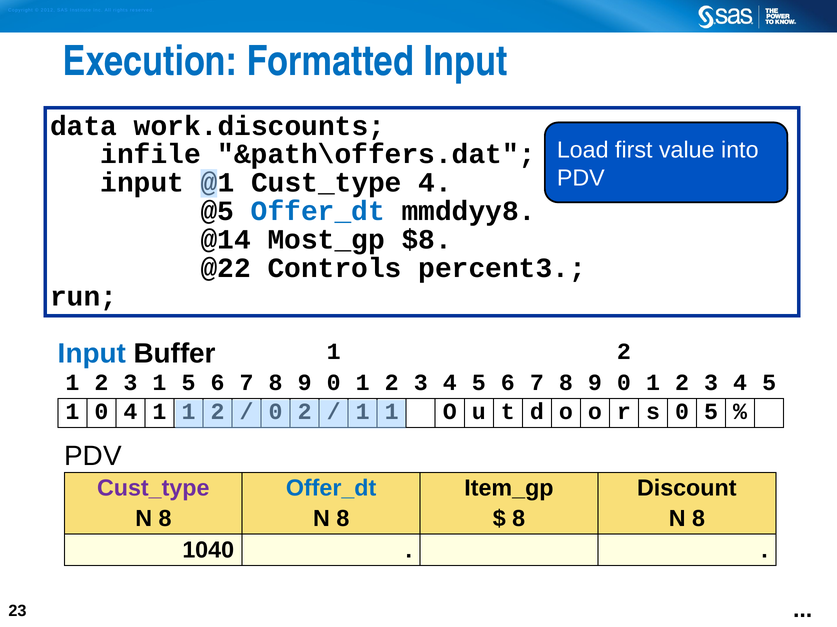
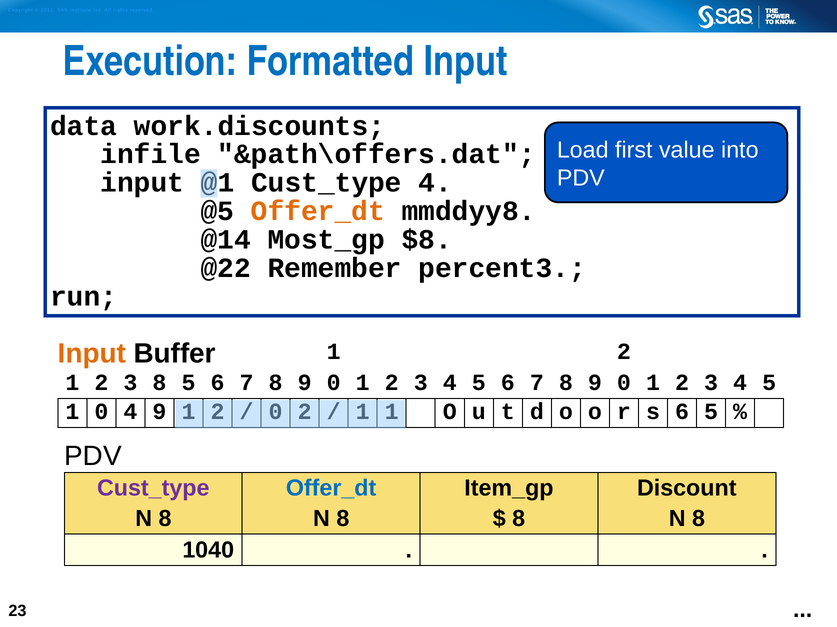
Offer_dt at (318, 211) colour: blue -> orange
Controls: Controls -> Remember
Input at (92, 354) colour: blue -> orange
3 1: 1 -> 8
4 1: 1 -> 9
s 0: 0 -> 6
